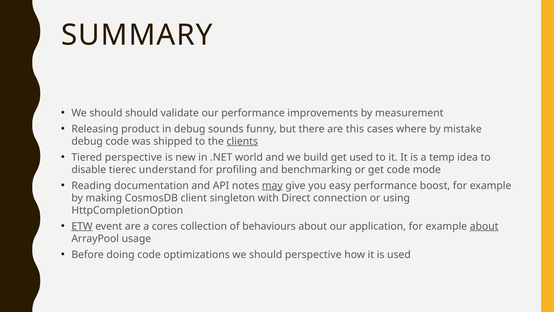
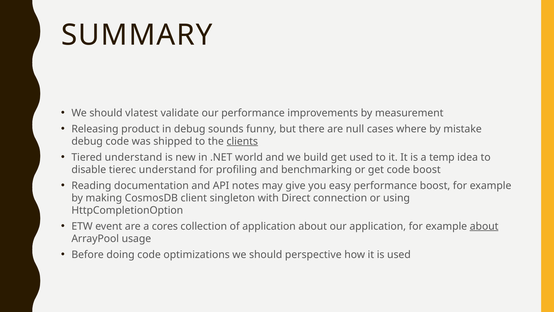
should should: should -> vlatest
this: this -> null
Tiered perspective: perspective -> understand
code mode: mode -> boost
may underline: present -> none
ETW underline: present -> none
of behaviours: behaviours -> application
